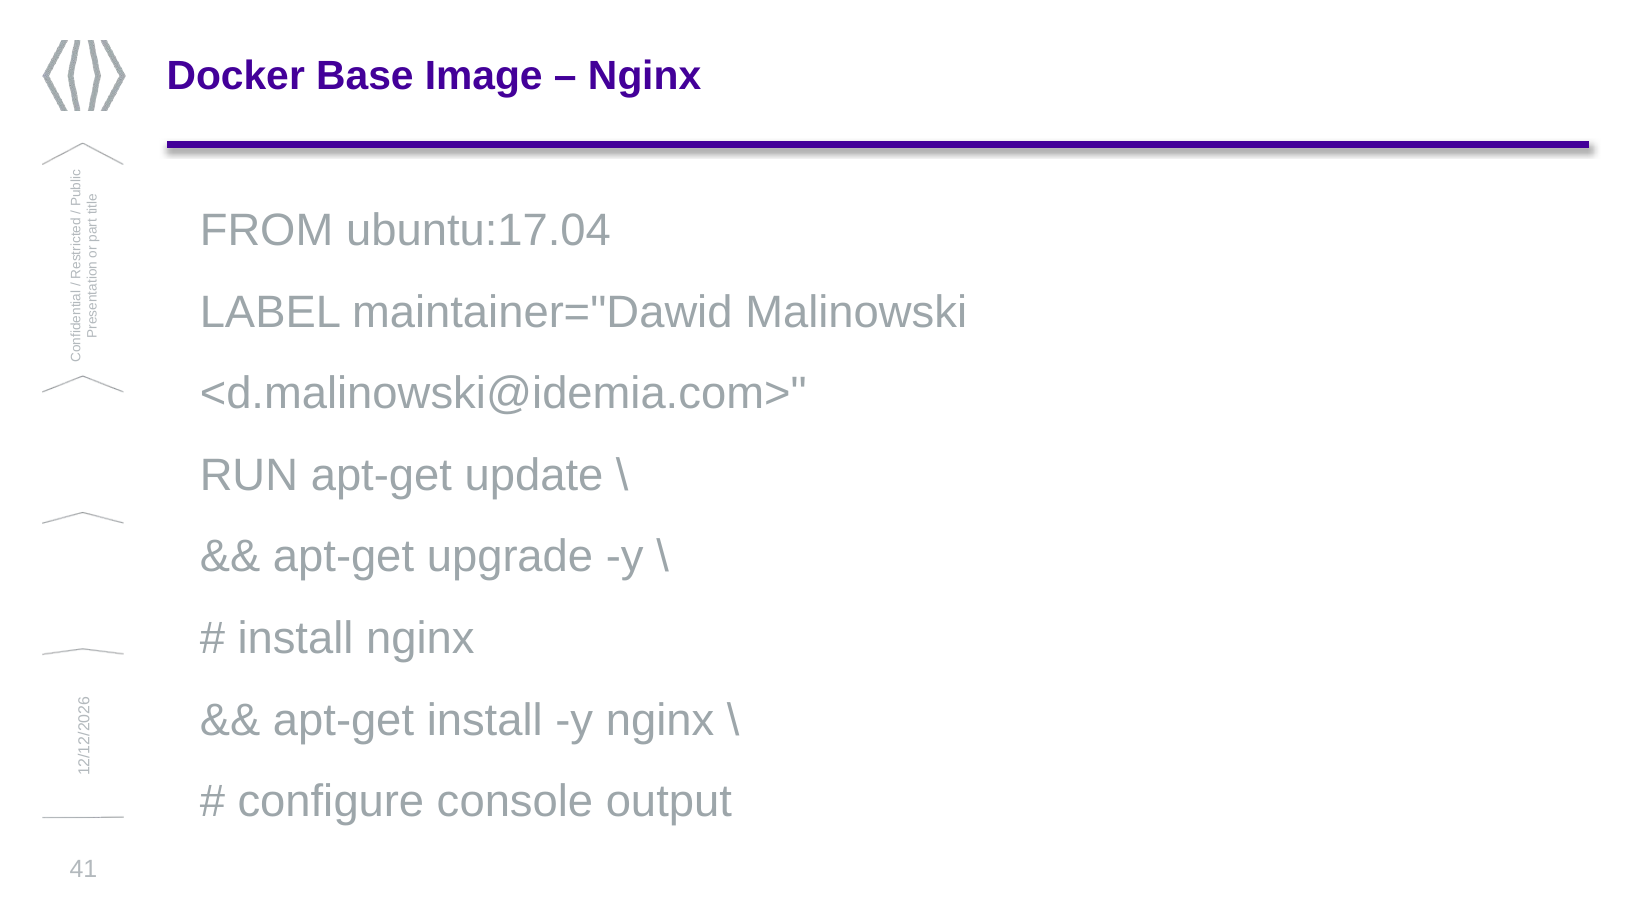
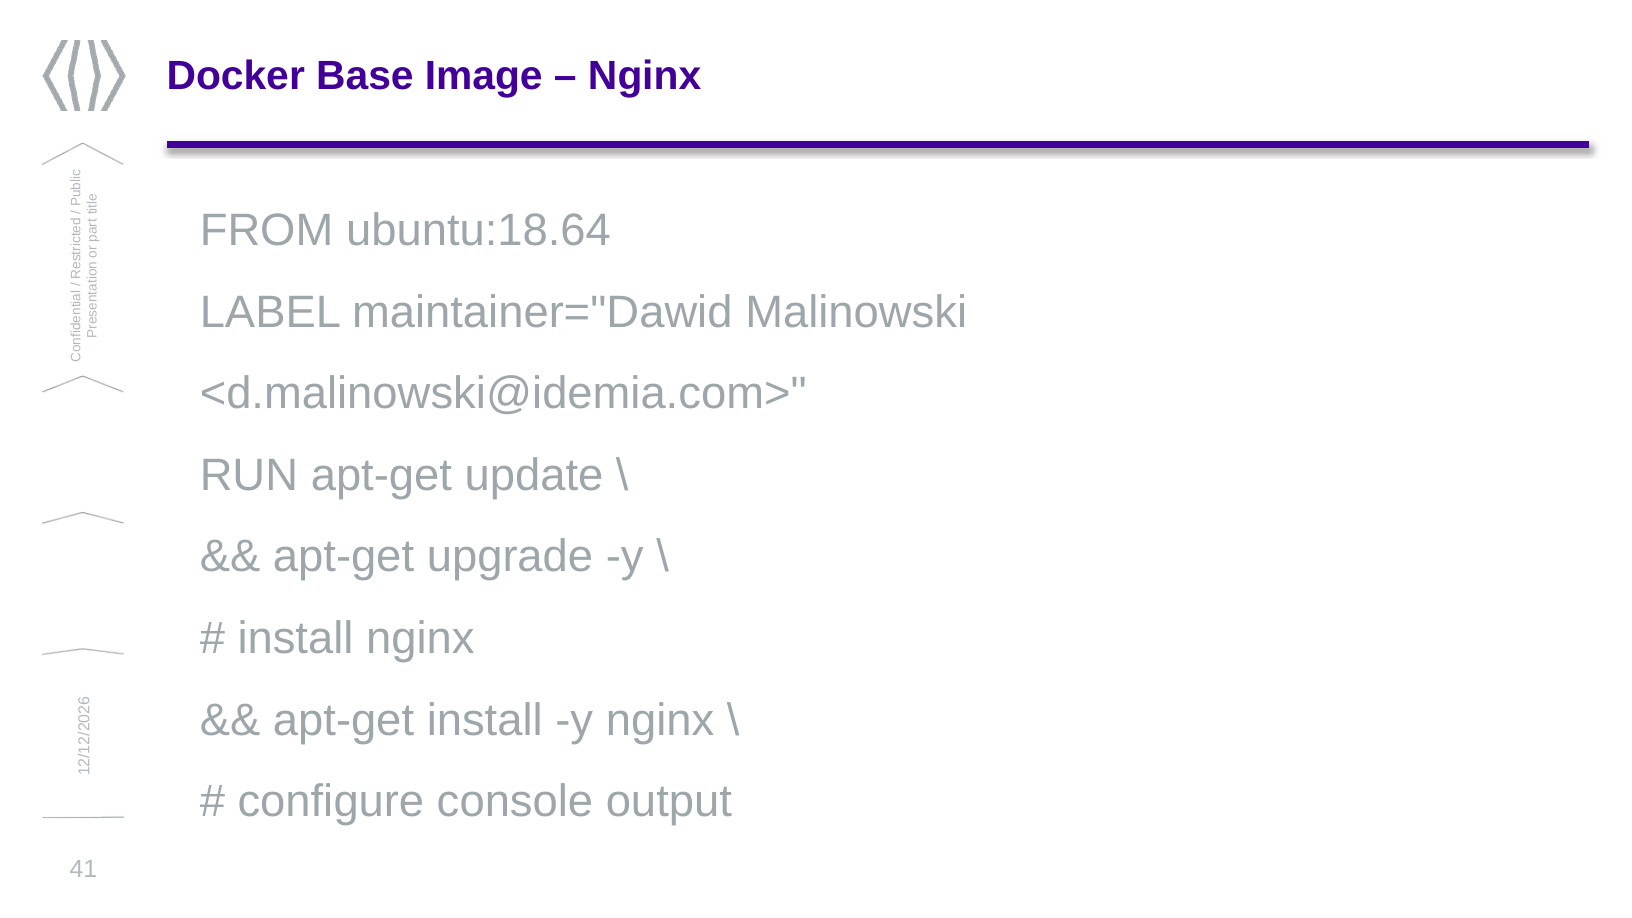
ubuntu:17.04: ubuntu:17.04 -> ubuntu:18.64
